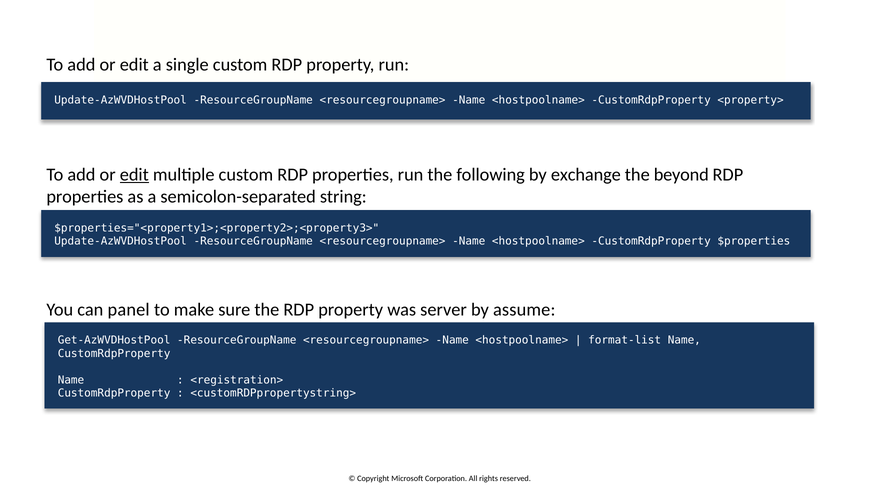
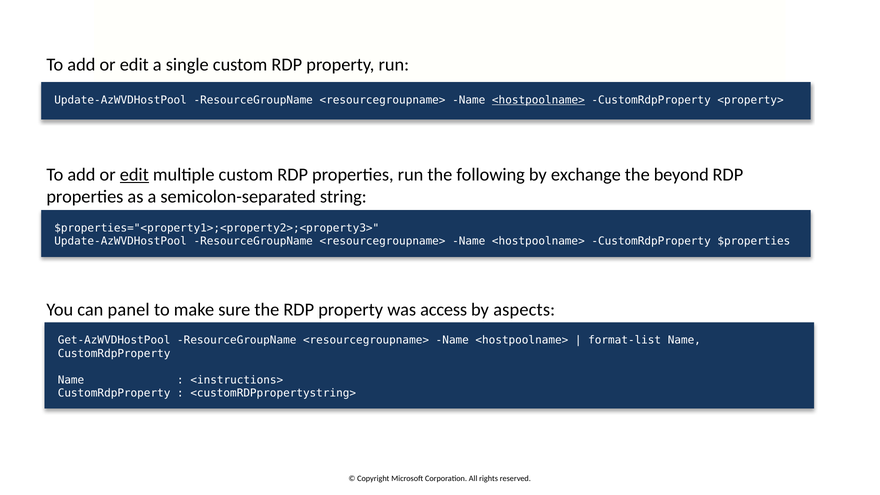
<hostpoolname> at (538, 100) underline: none -> present
server: server -> access
assume: assume -> aspects
<registration>: <registration> -> <instructions>
